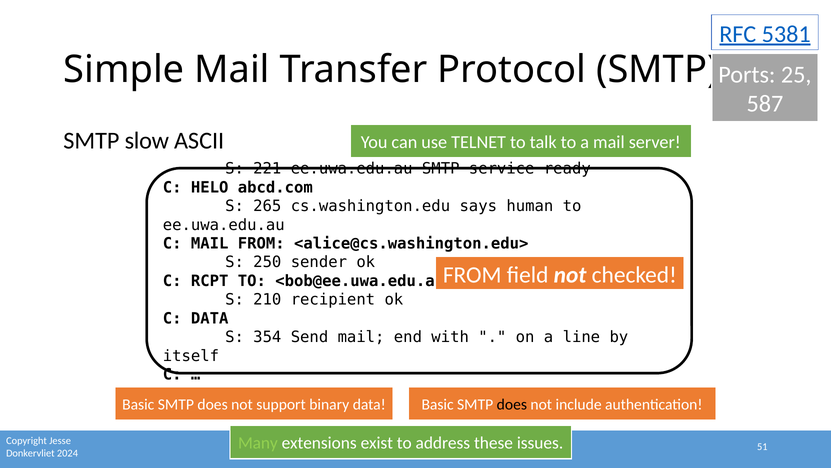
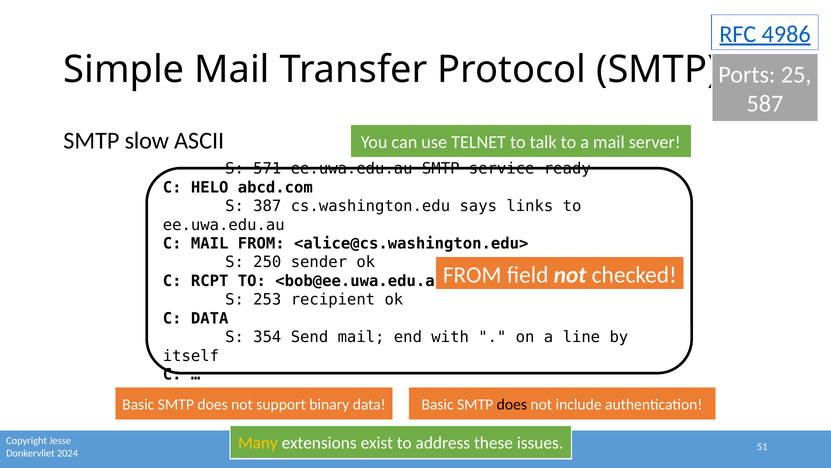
5381: 5381 -> 4986
221: 221 -> 571
265: 265 -> 387
human: human -> links
210: 210 -> 253
Many colour: light green -> yellow
